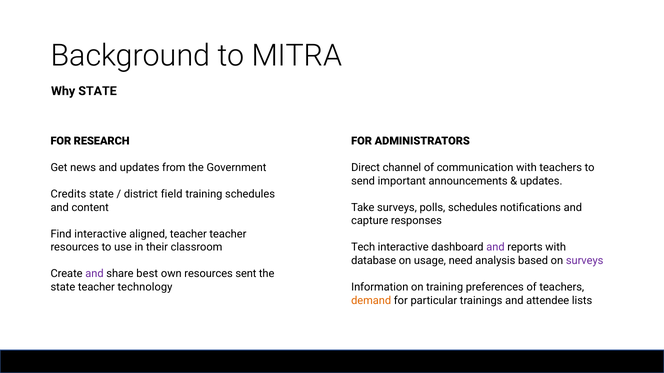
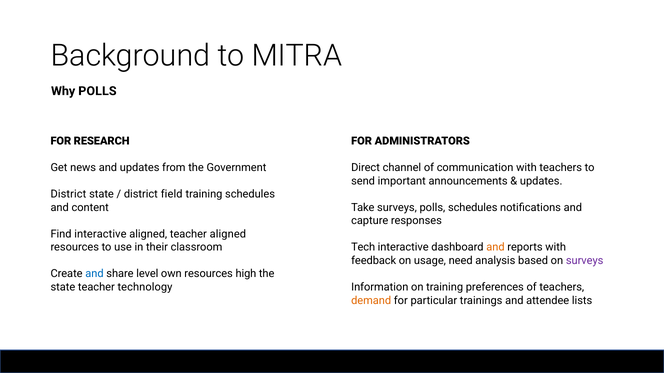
Why STATE: STATE -> POLLS
Credits at (68, 195): Credits -> District
teacher teacher: teacher -> aligned
and at (495, 248) colour: purple -> orange
database: database -> feedback
and at (94, 274) colour: purple -> blue
best: best -> level
sent: sent -> high
